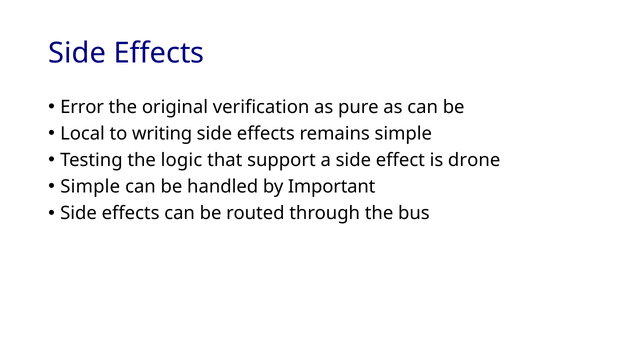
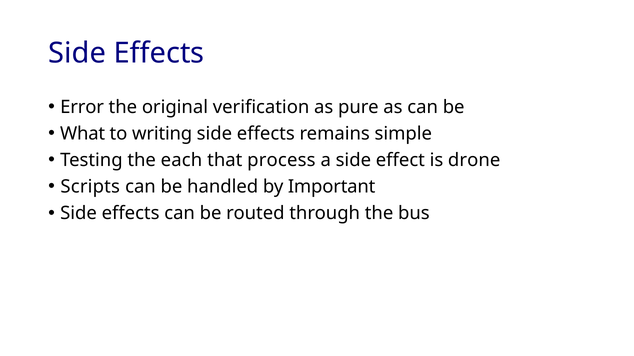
Local: Local -> What
logic: logic -> each
support: support -> process
Simple at (90, 187): Simple -> Scripts
